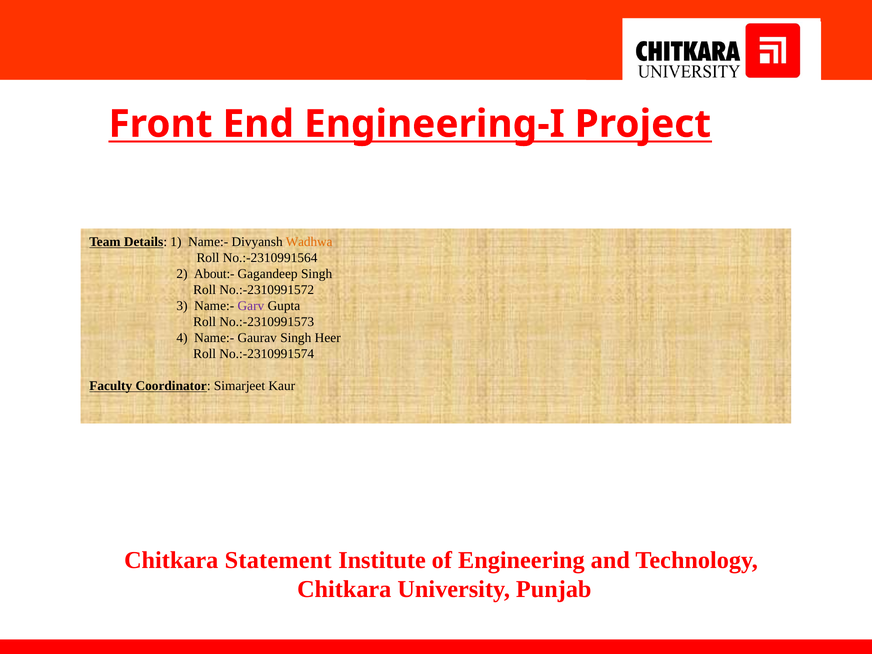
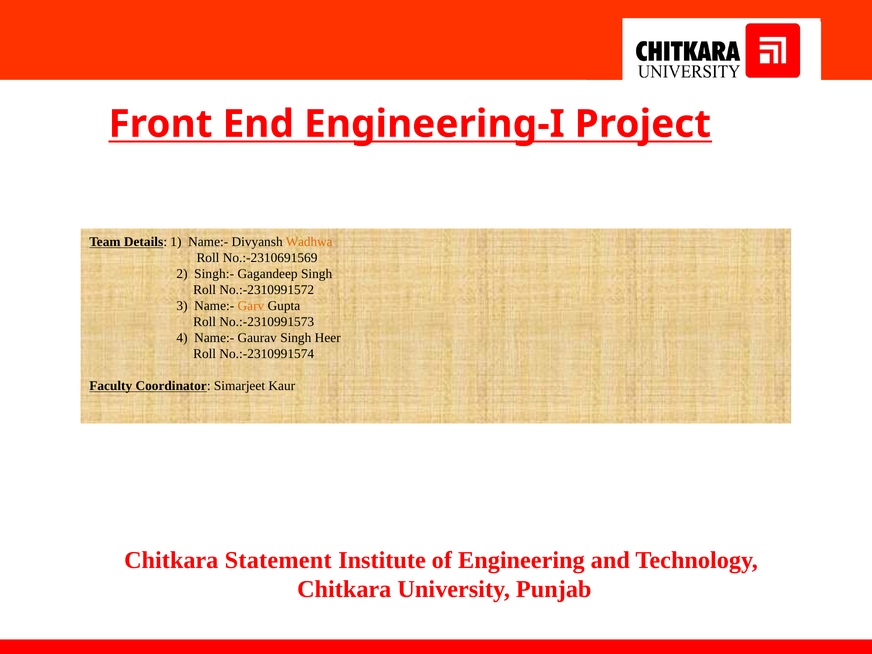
No.:-2310991564: No.:-2310991564 -> No.:-2310691569
About:-: About:- -> Singh:-
Garv colour: purple -> orange
